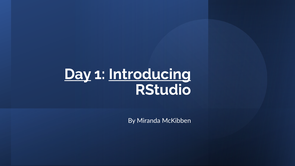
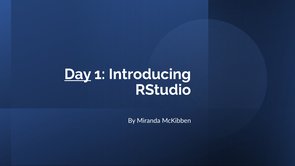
Introducing underline: present -> none
